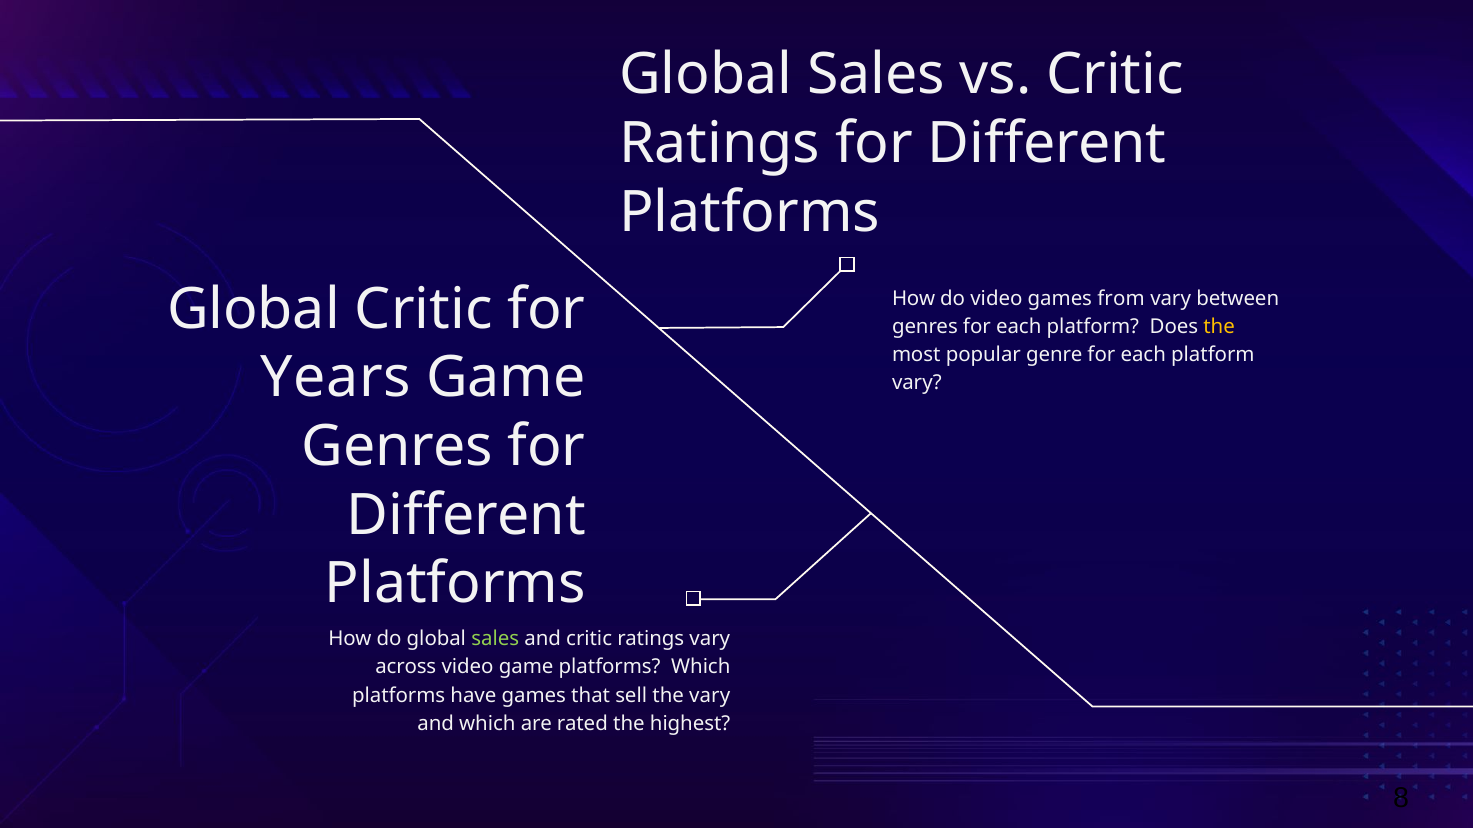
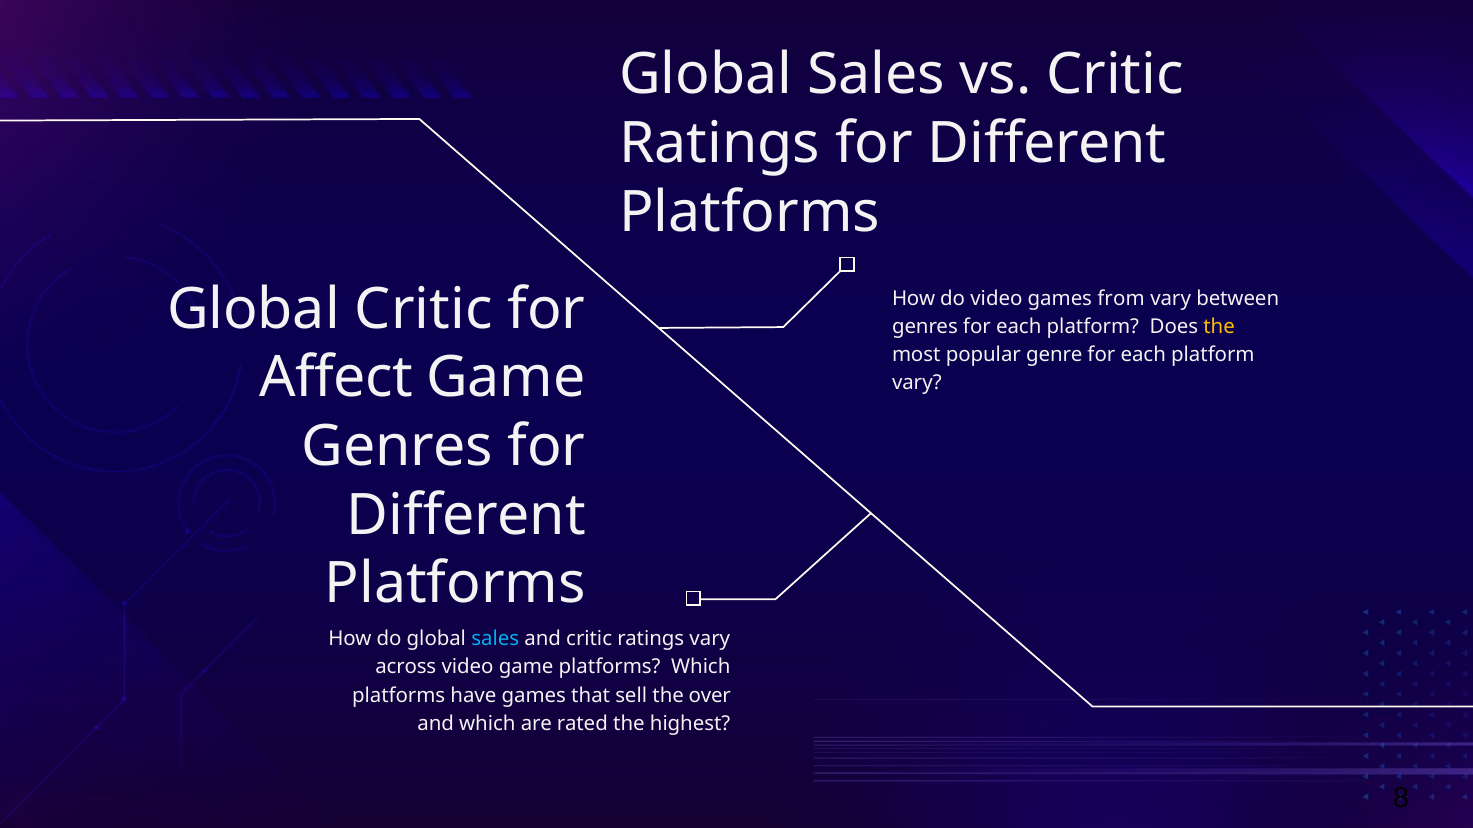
Years: Years -> Affect
sales at (495, 639) colour: light green -> light blue
the vary: vary -> over
